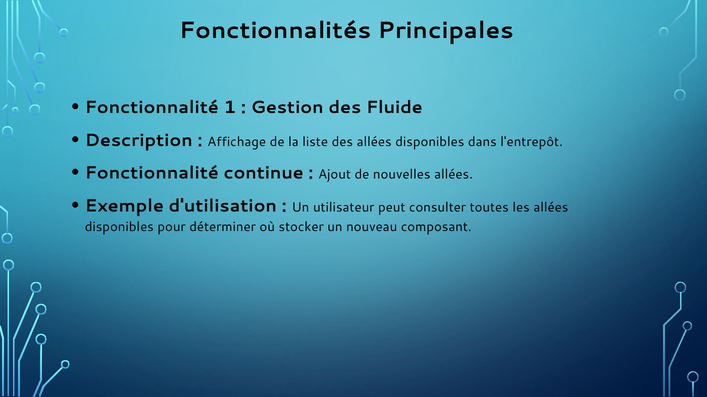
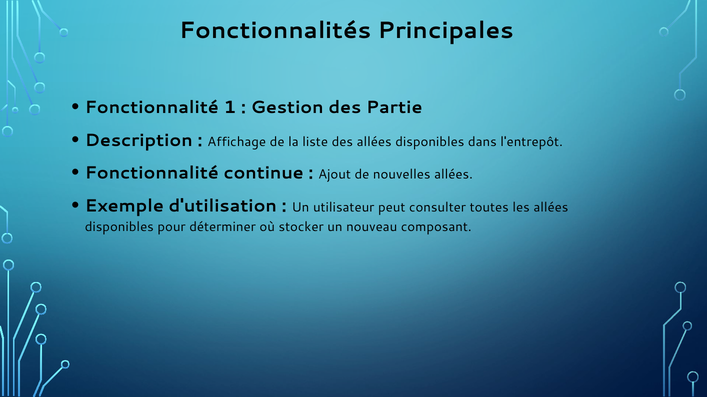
Fluide: Fluide -> Partie
